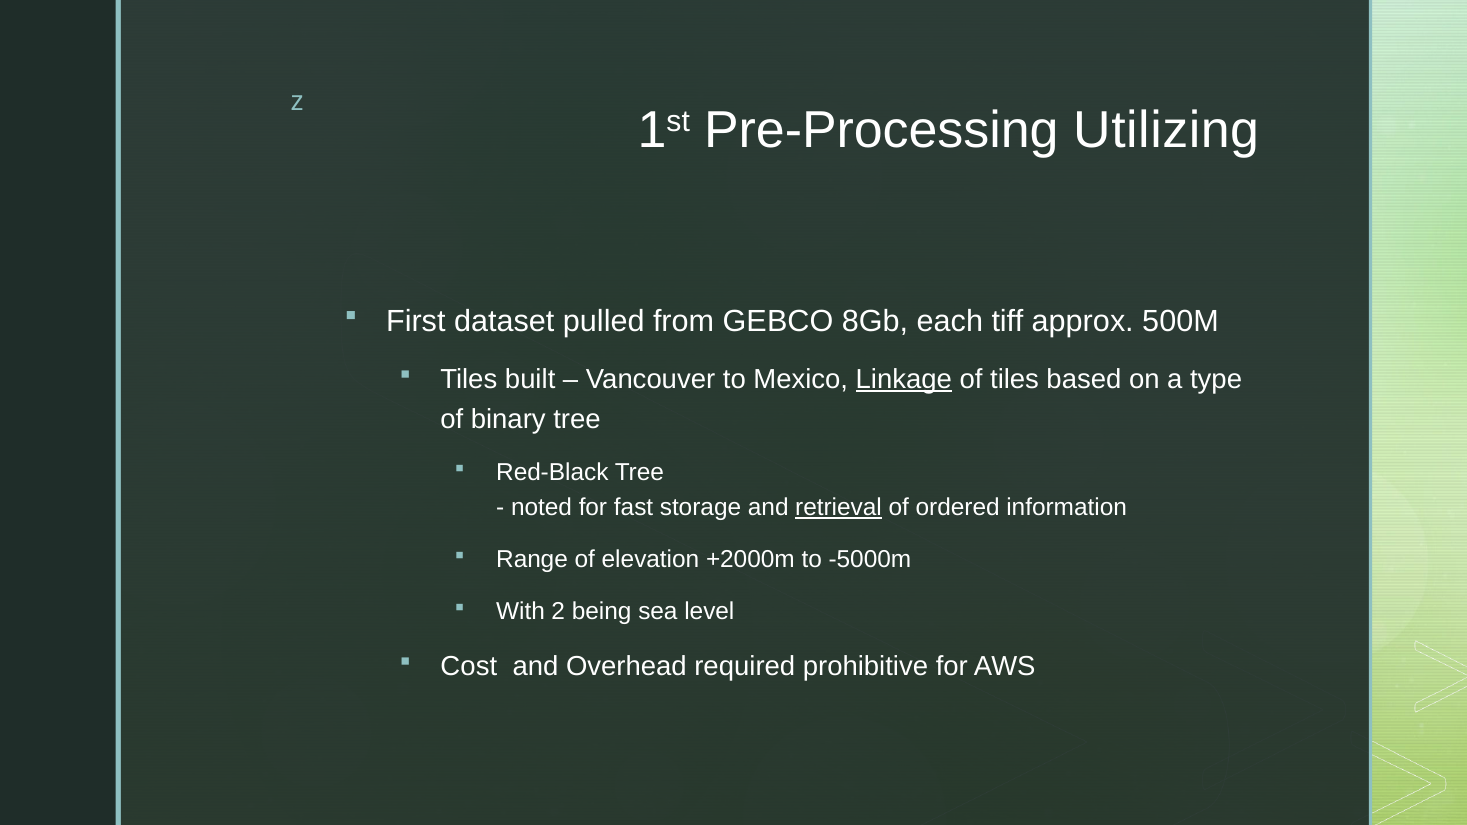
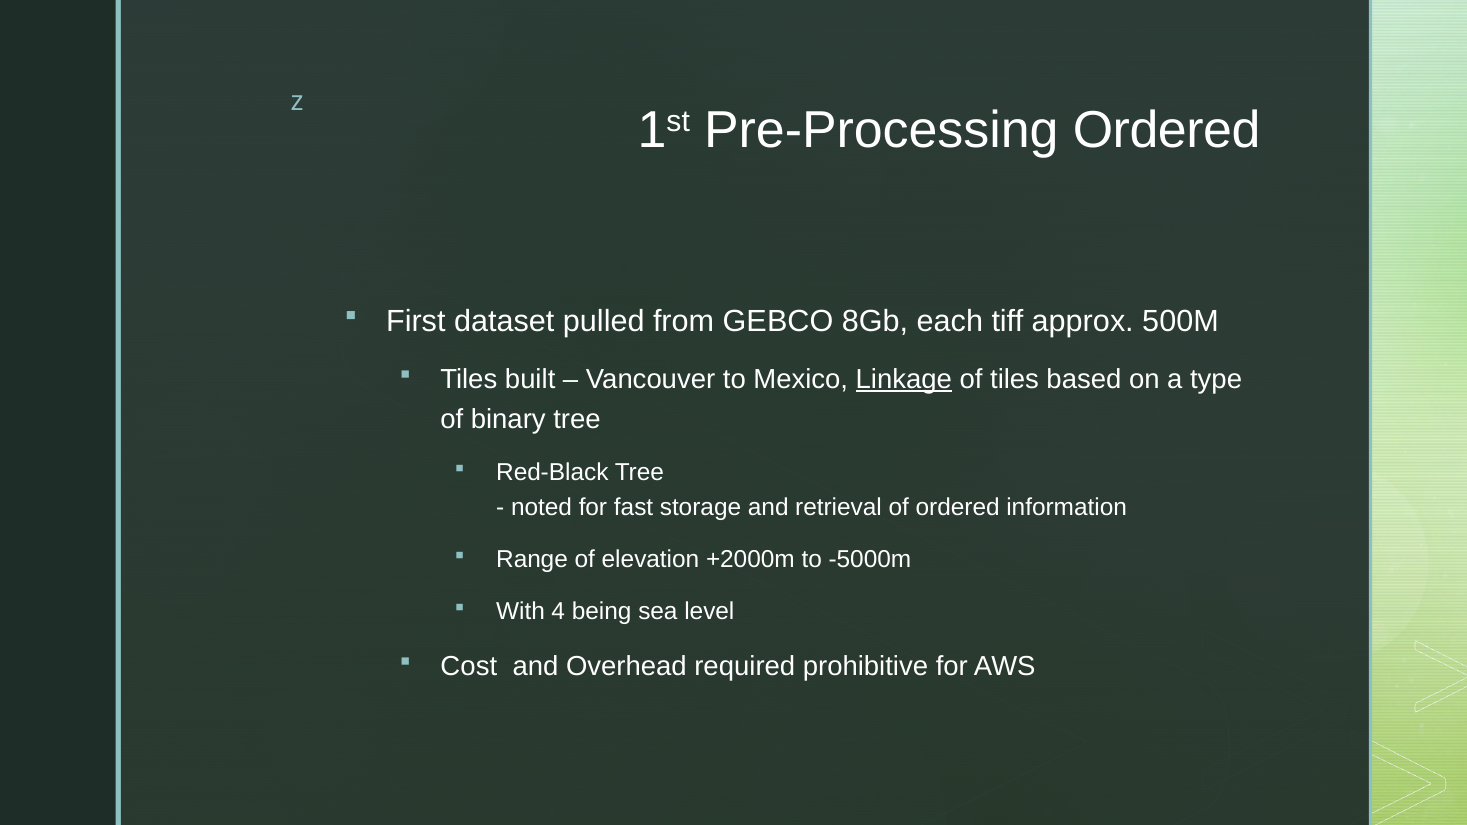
Pre-Processing Utilizing: Utilizing -> Ordered
retrieval underline: present -> none
2: 2 -> 4
